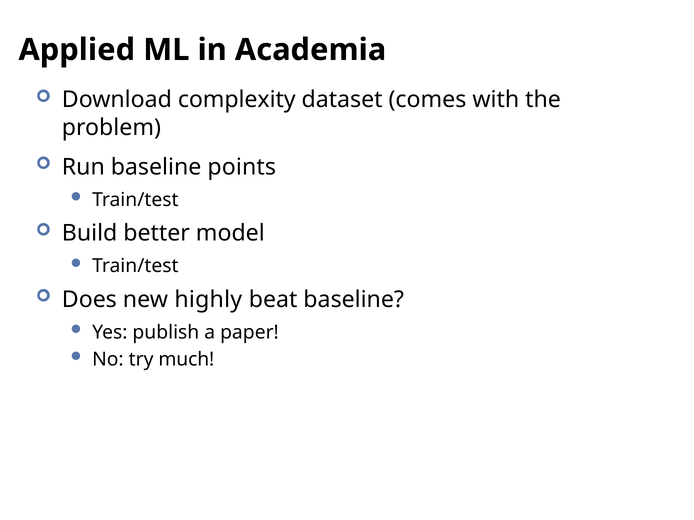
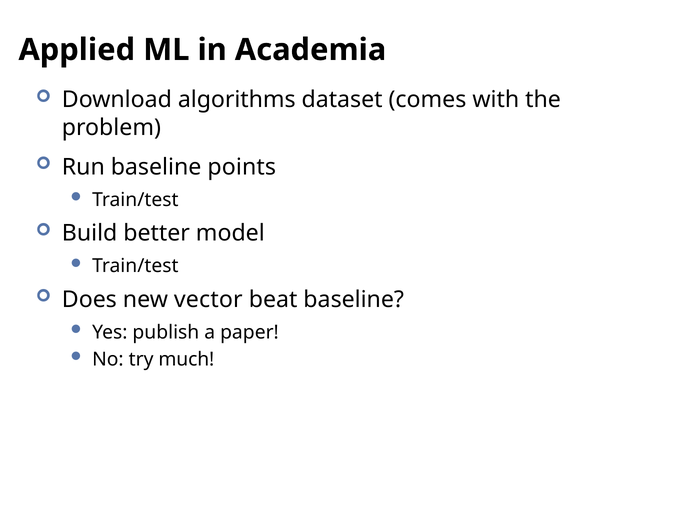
complexity: complexity -> algorithms
highly: highly -> vector
